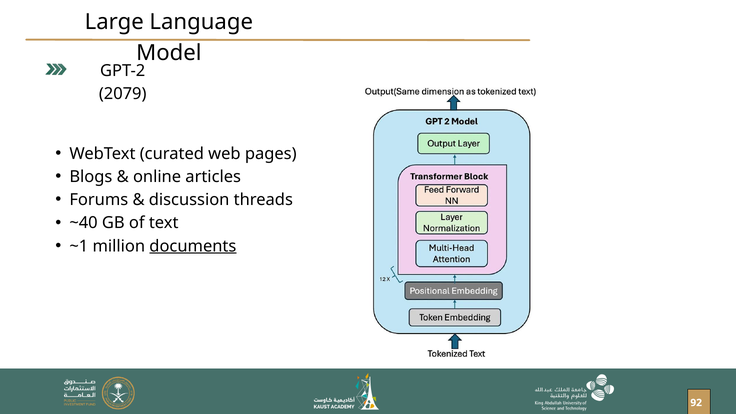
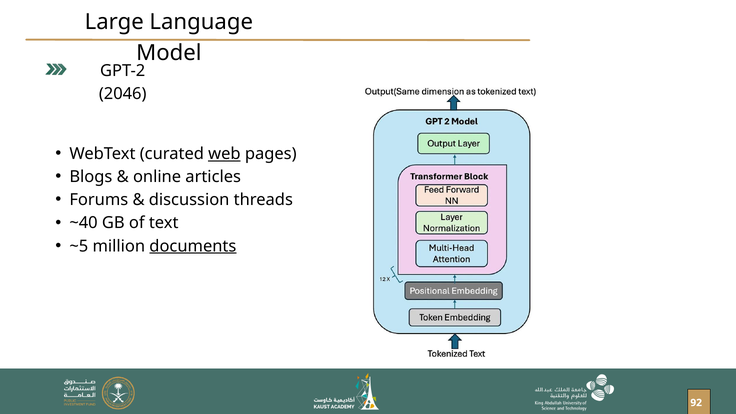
2079: 2079 -> 2046
web underline: none -> present
~1: ~1 -> ~5
